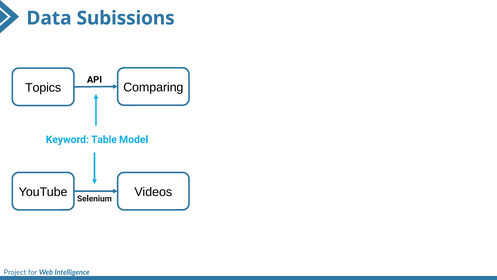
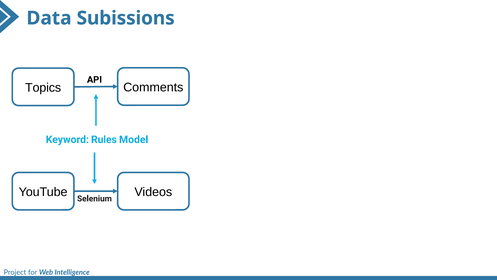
Comparing: Comparing -> Comments
Table: Table -> Rules
